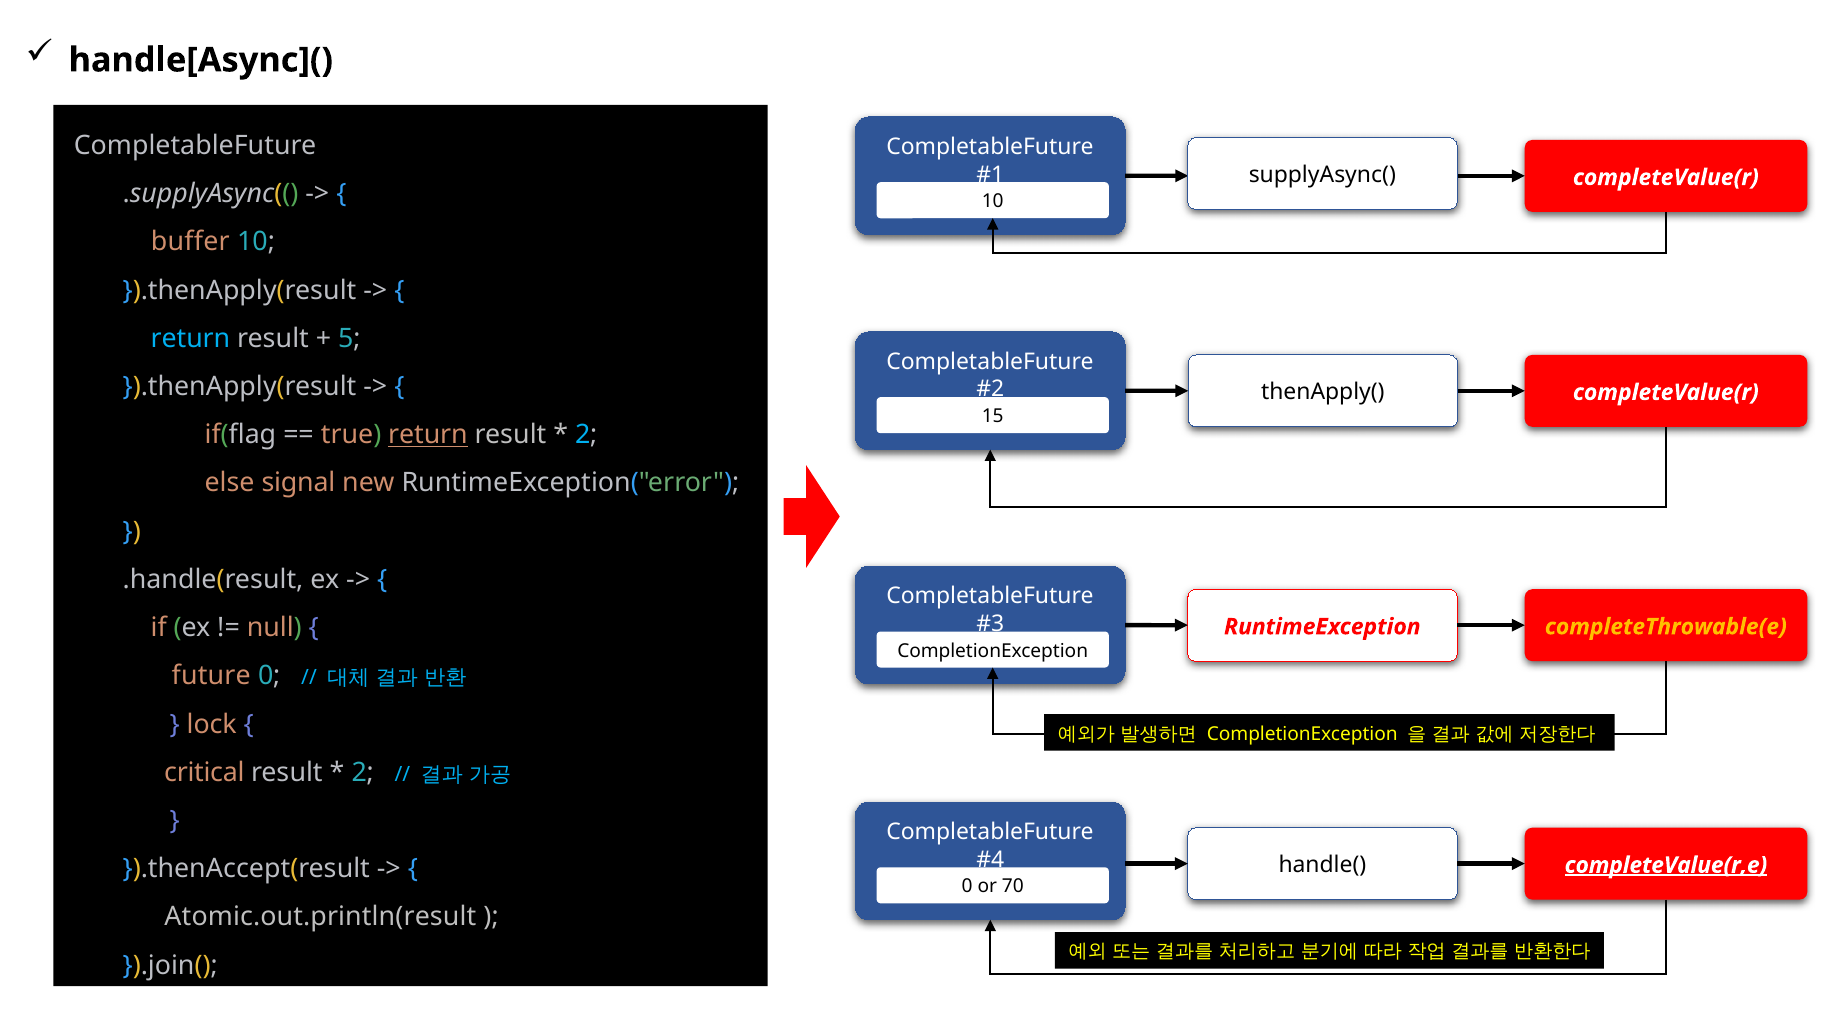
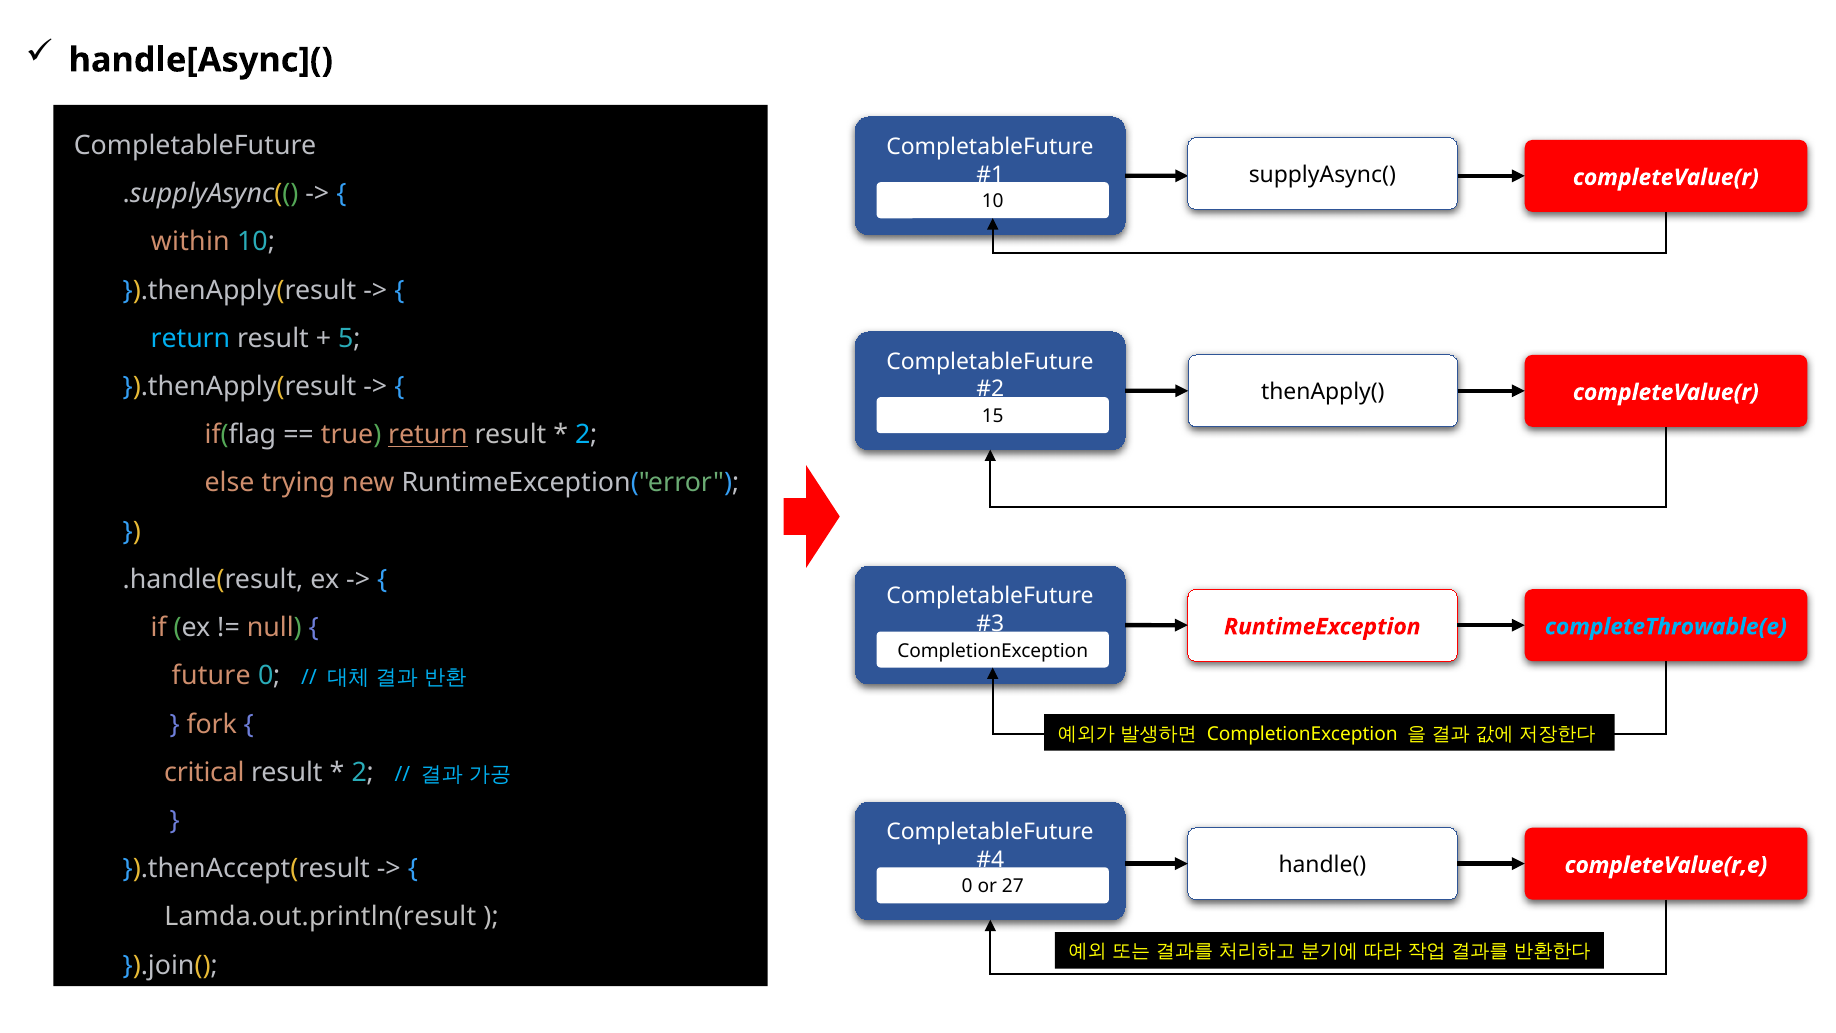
buffer: buffer -> within
signal: signal -> trying
completeThrowable(e colour: yellow -> light blue
lock: lock -> fork
completeValue(r,e underline: present -> none
70: 70 -> 27
Atomic.out.println(result: Atomic.out.println(result -> Lamda.out.println(result
